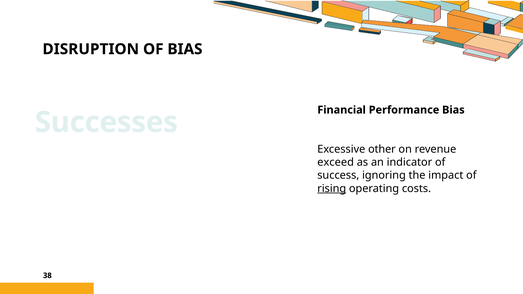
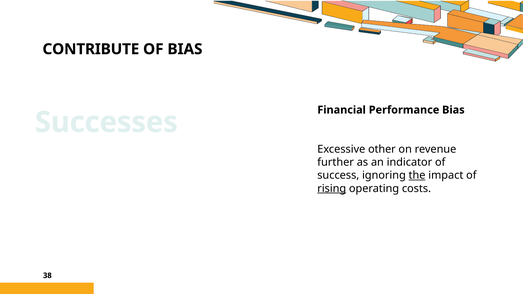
DISRUPTION: DISRUPTION -> CONTRIBUTE
exceed: exceed -> further
the underline: none -> present
